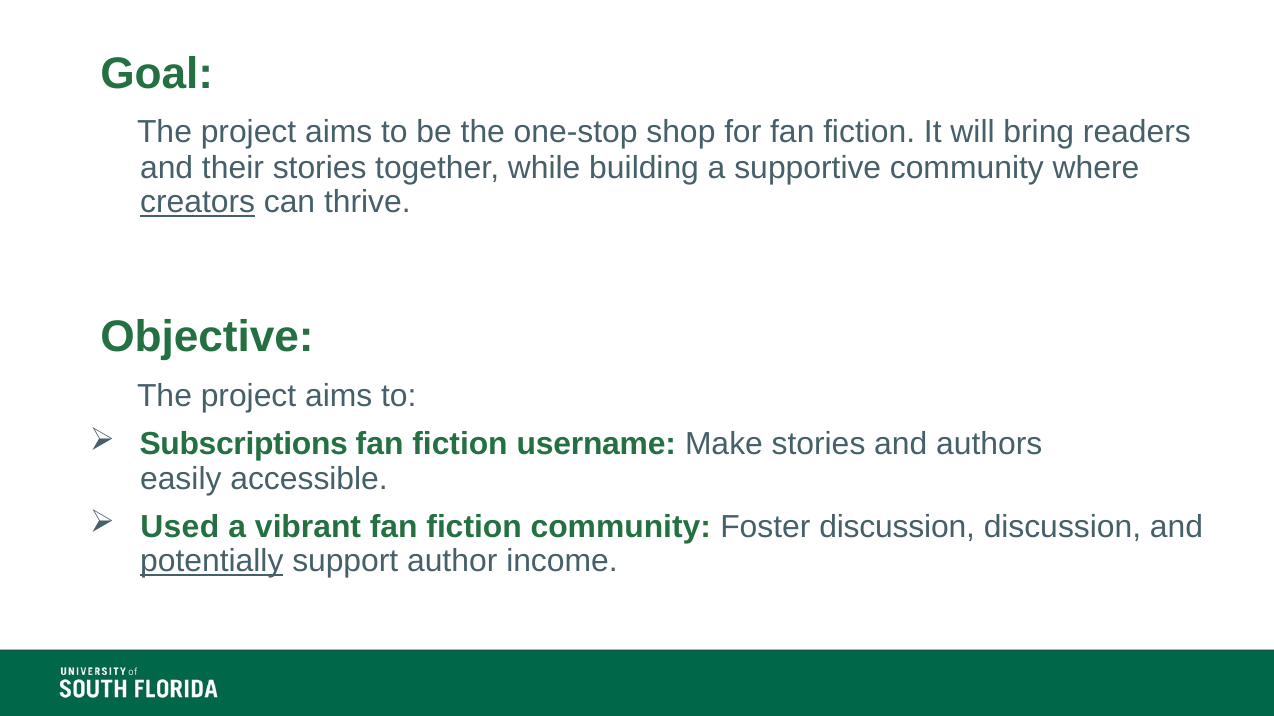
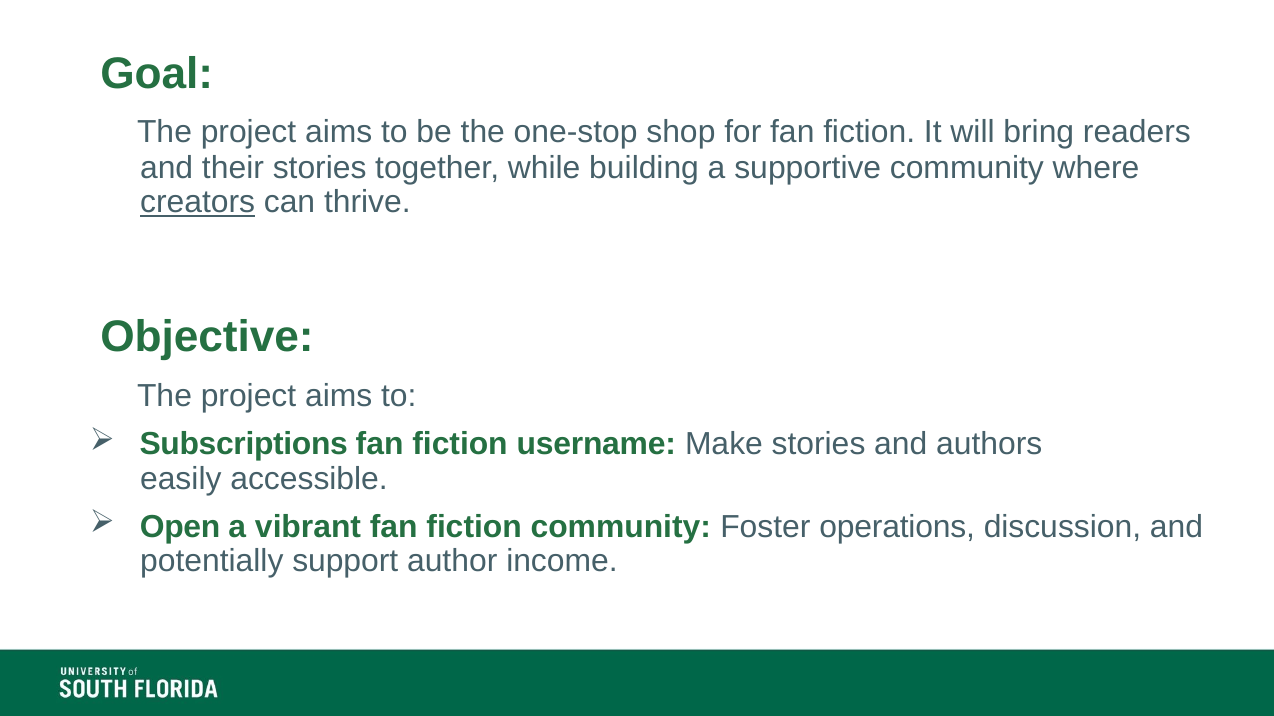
Used: Used -> Open
Foster discussion: discussion -> operations
potentially underline: present -> none
